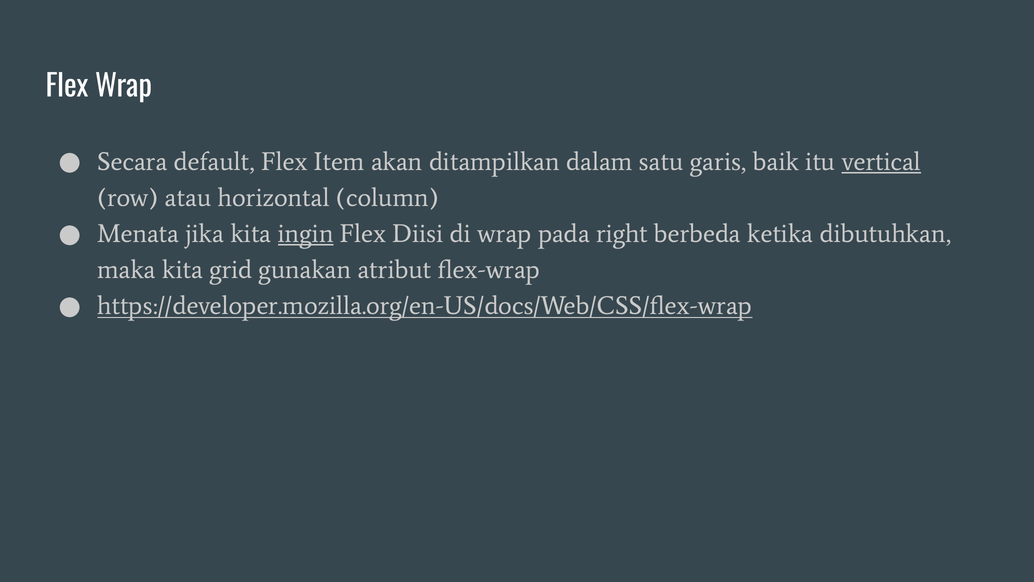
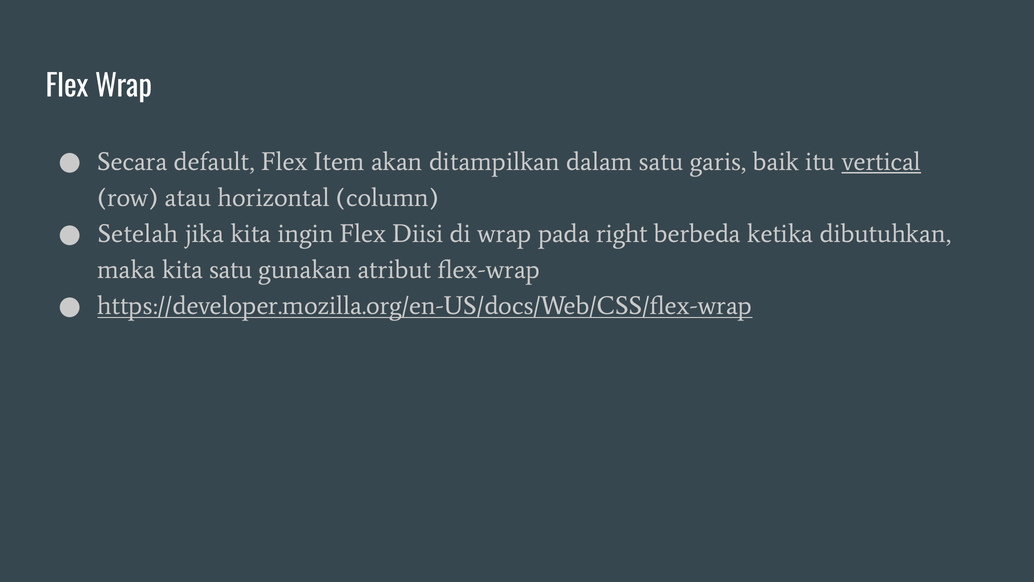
Menata: Menata -> Setelah
ingin underline: present -> none
kita grid: grid -> satu
